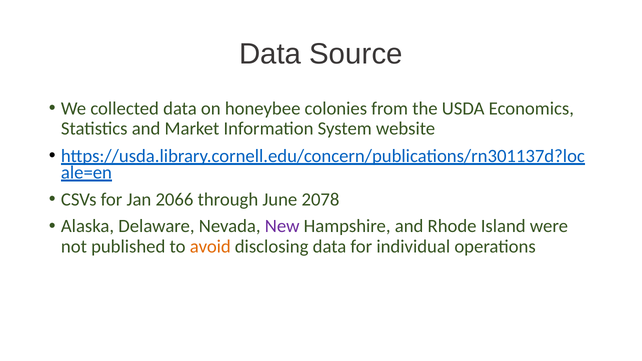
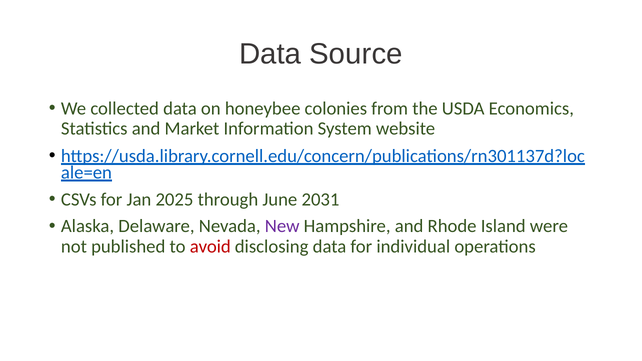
2066: 2066 -> 2025
2078: 2078 -> 2031
avoid colour: orange -> red
